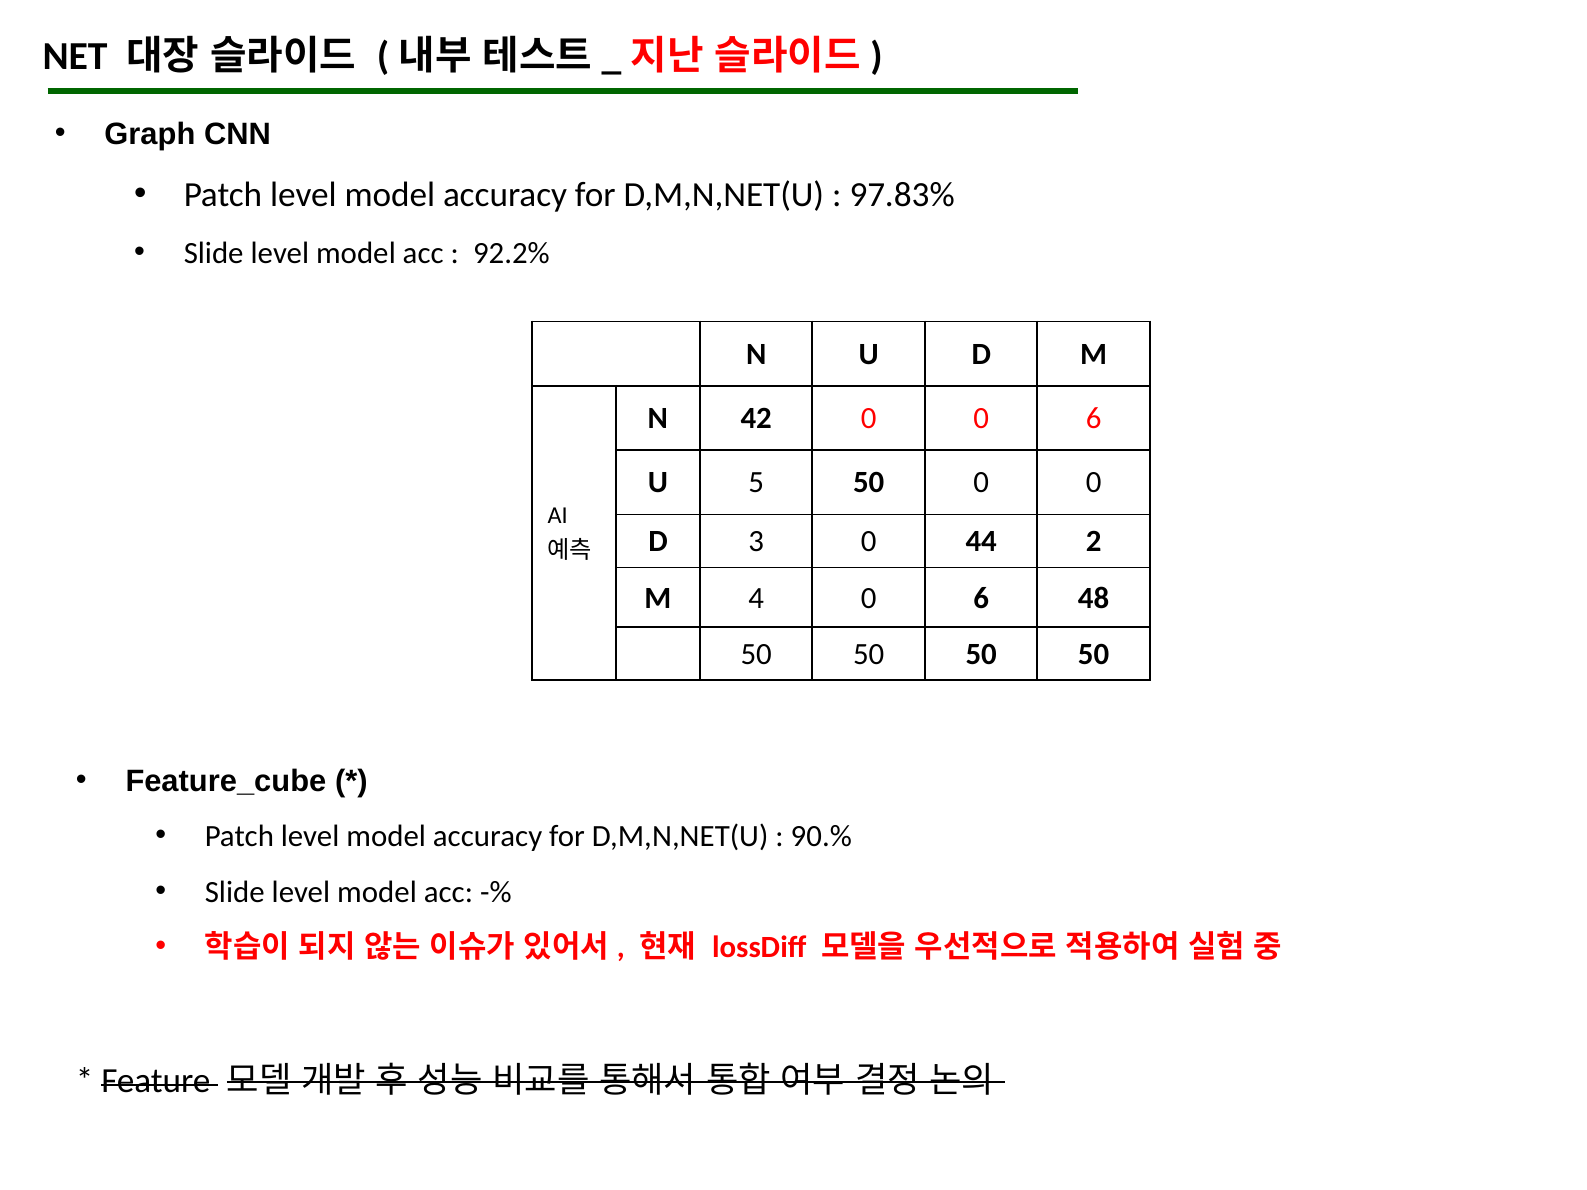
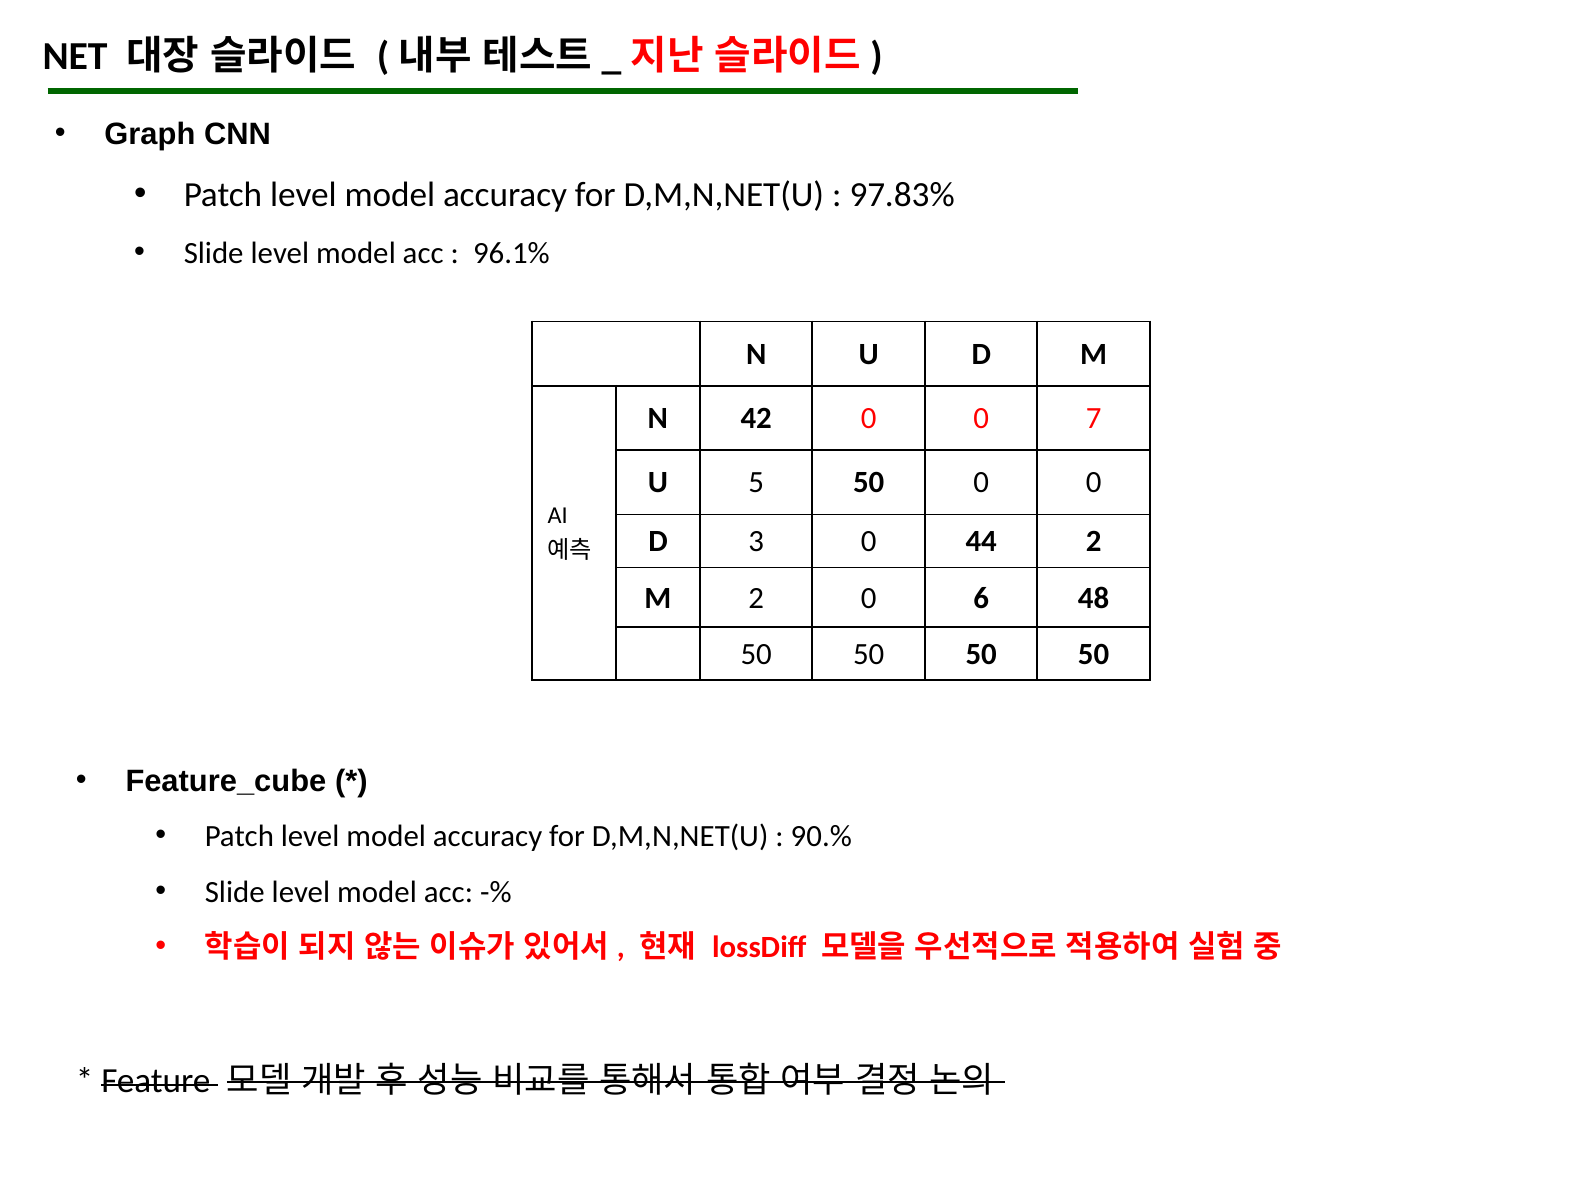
92.2%: 92.2% -> 96.1%
0 0 6: 6 -> 7
M 4: 4 -> 2
